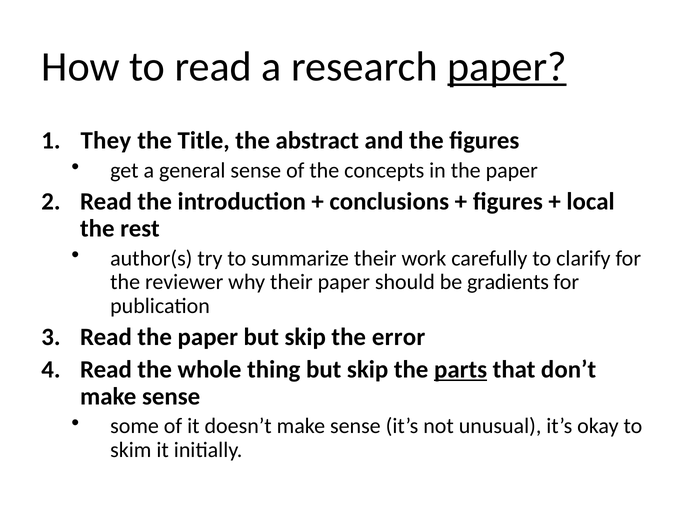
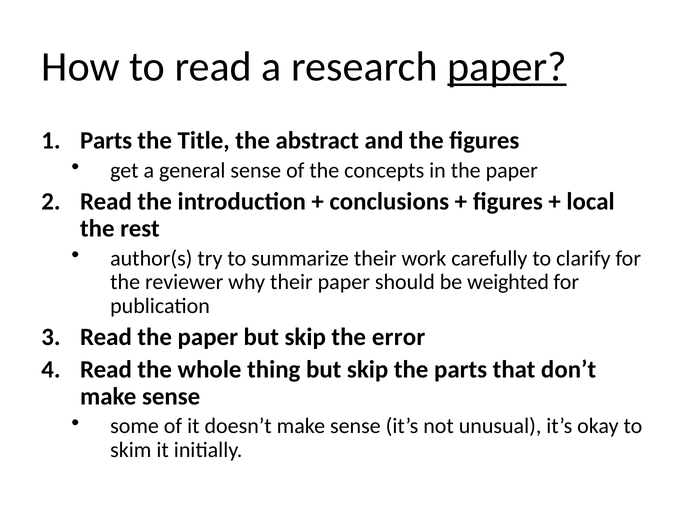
They at (106, 141): They -> Parts
gradients: gradients -> weighted
parts at (461, 369) underline: present -> none
